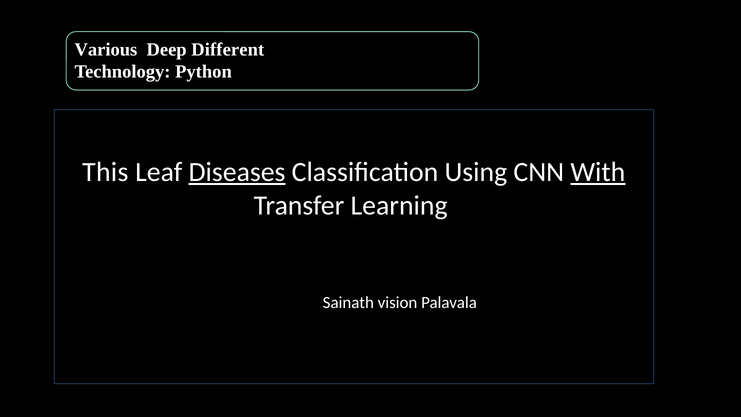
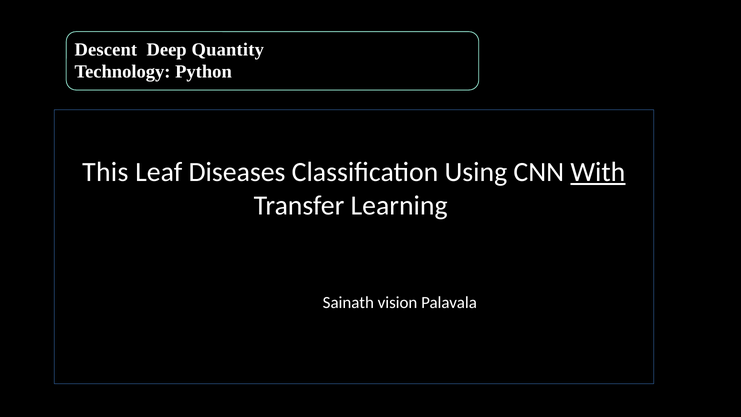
Various: Various -> Descent
Different: Different -> Quantity
Diseases underline: present -> none
